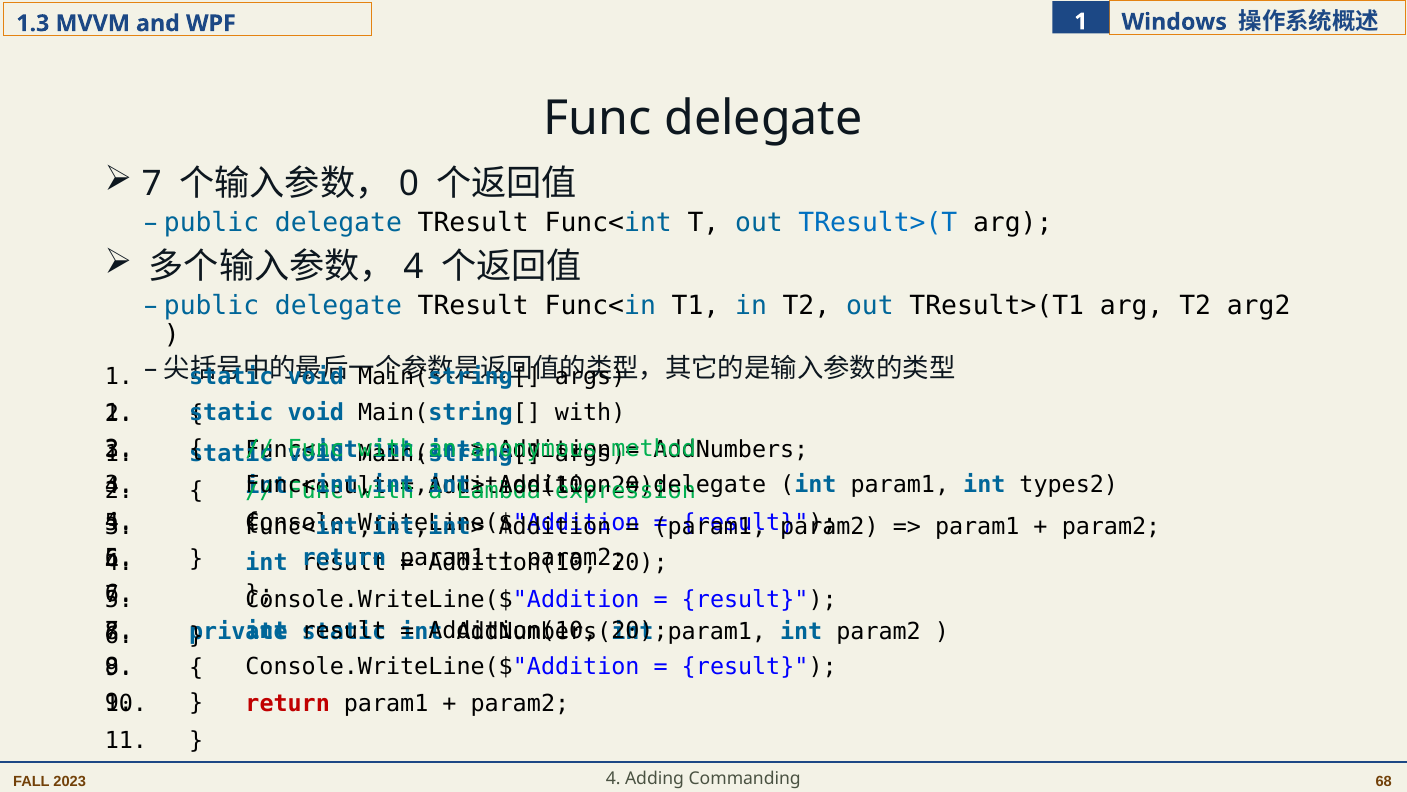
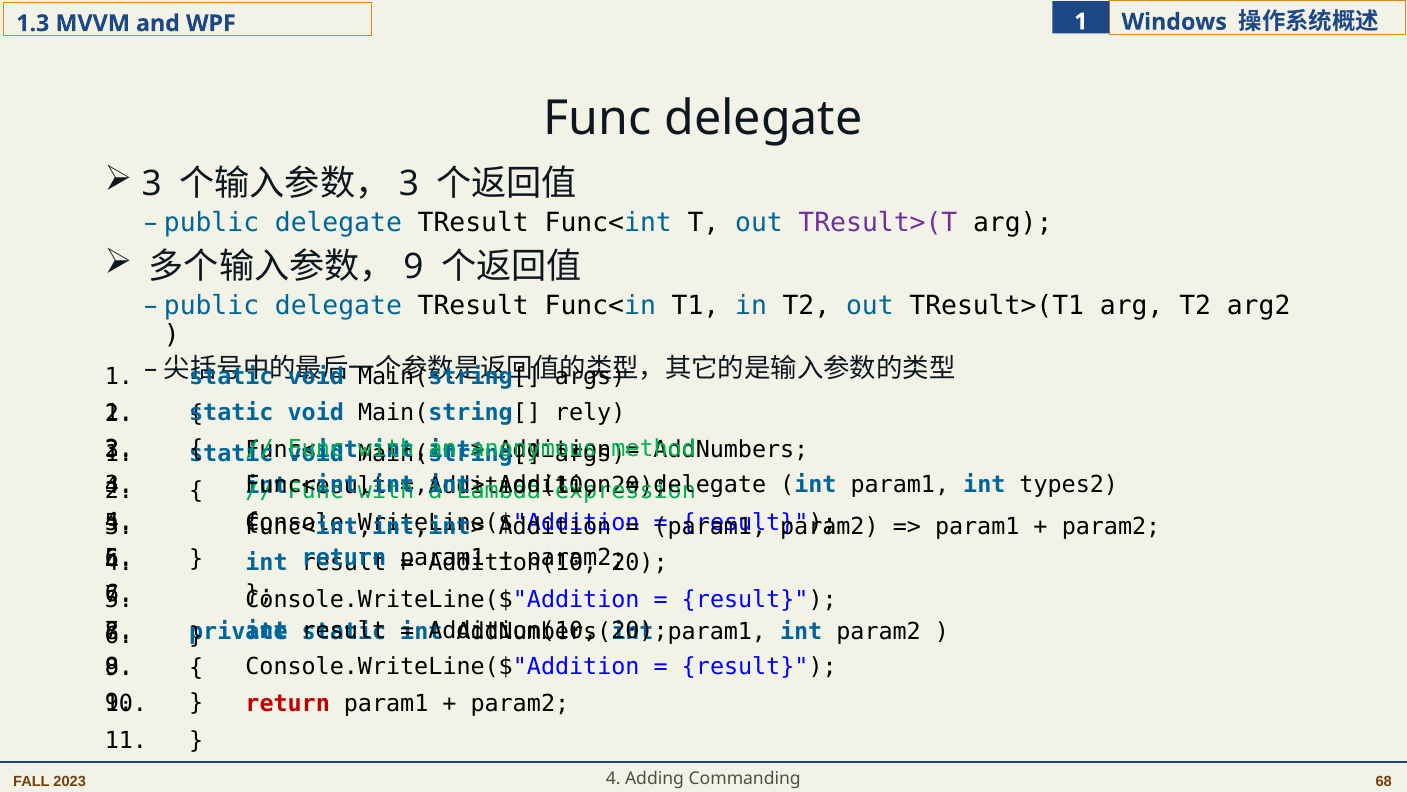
7 at (152, 184): 7 -> 3
0 at (409, 184): 0 -> 3
TResult>(T colour: blue -> purple
4 at (413, 267): 4 -> 9
Main(string[ with: with -> rely
